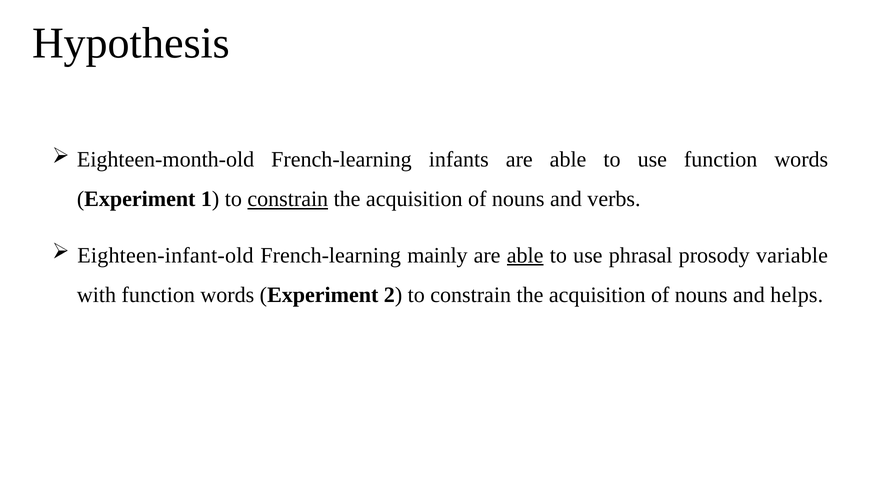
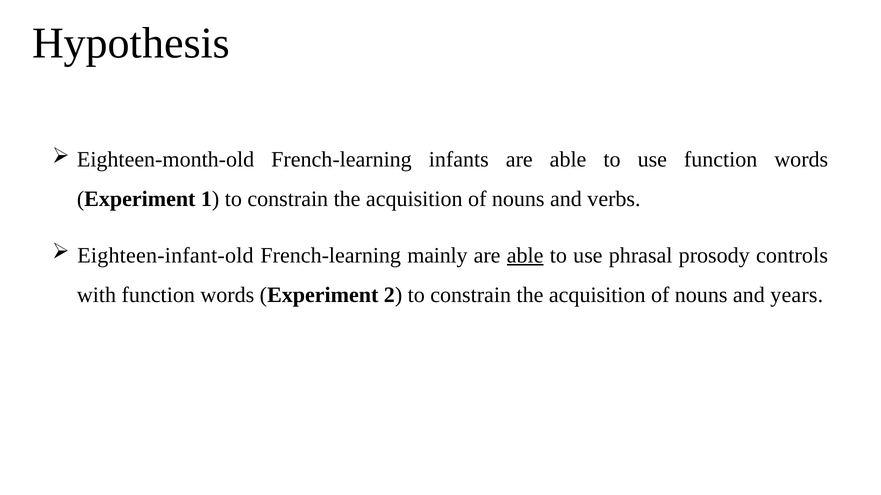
constrain at (288, 199) underline: present -> none
variable: variable -> controls
helps: helps -> years
